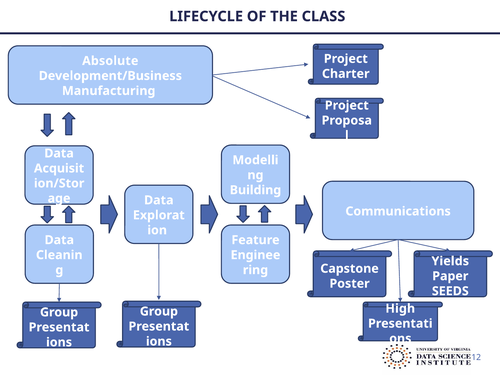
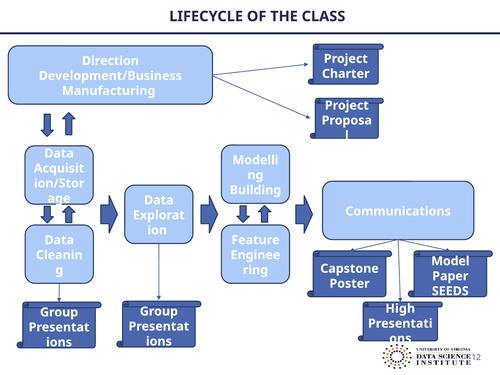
Absolute: Absolute -> Direction
Yields: Yields -> Model
